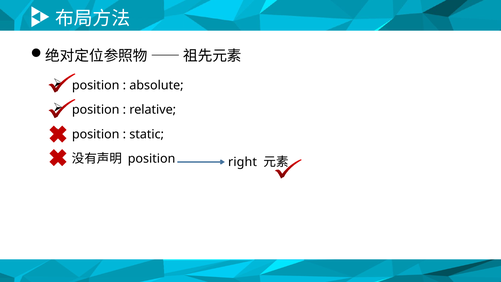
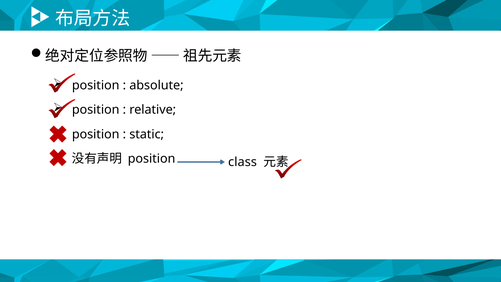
right: right -> class
